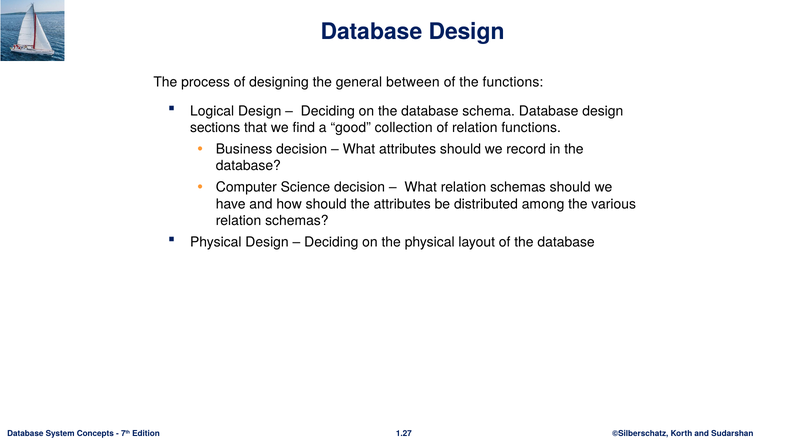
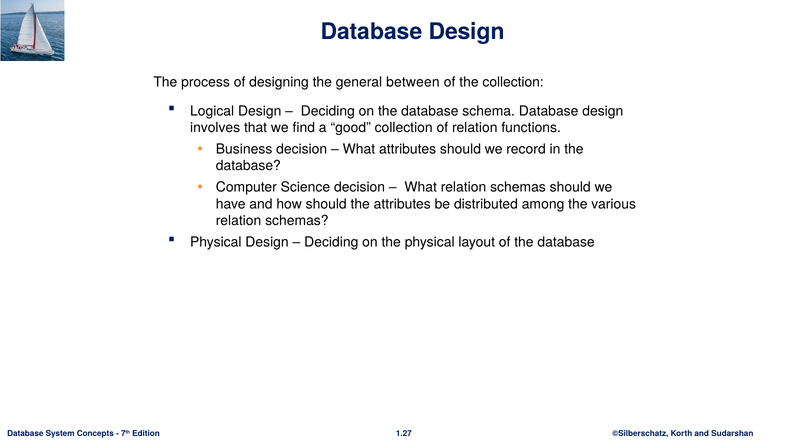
the functions: functions -> collection
sections: sections -> involves
